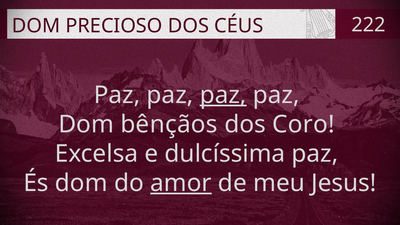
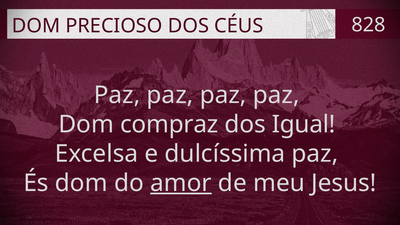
222: 222 -> 828
paz at (223, 95) underline: present -> none
bênçãos: bênçãos -> compraz
Coro: Coro -> Igual
